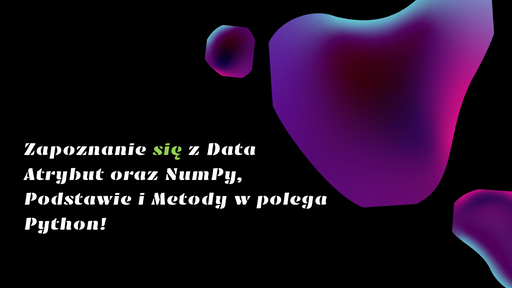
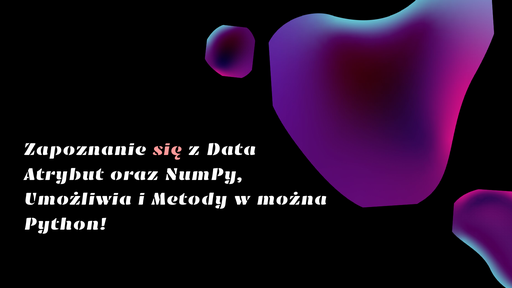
się colour: light green -> pink
Podstawie: Podstawie -> Umożliwia
polega: polega -> można
